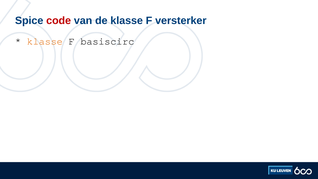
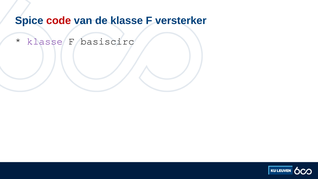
klasse at (45, 41) colour: orange -> purple
